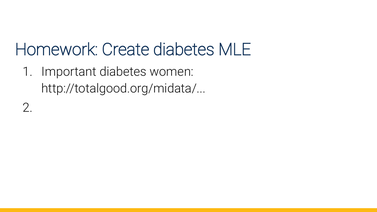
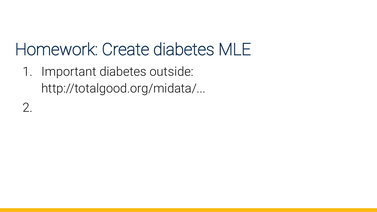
women: women -> outside
